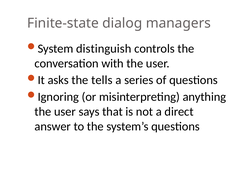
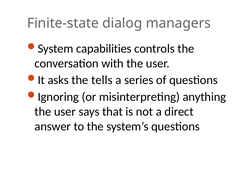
distinguish: distinguish -> capabilities
